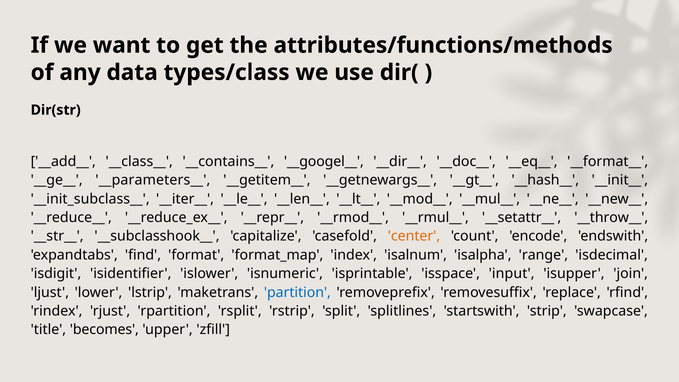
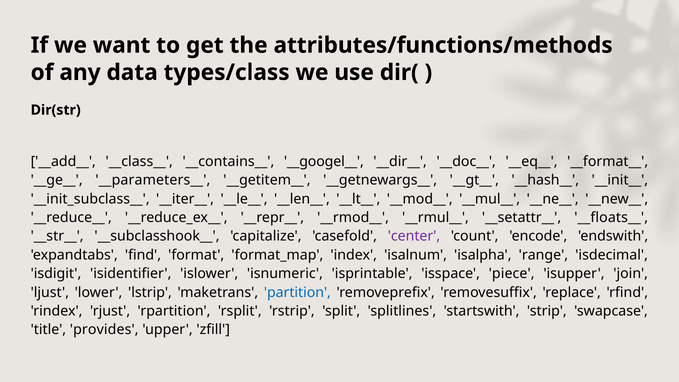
__throw__: __throw__ -> __floats__
center colour: orange -> purple
input: input -> piece
becomes: becomes -> provides
